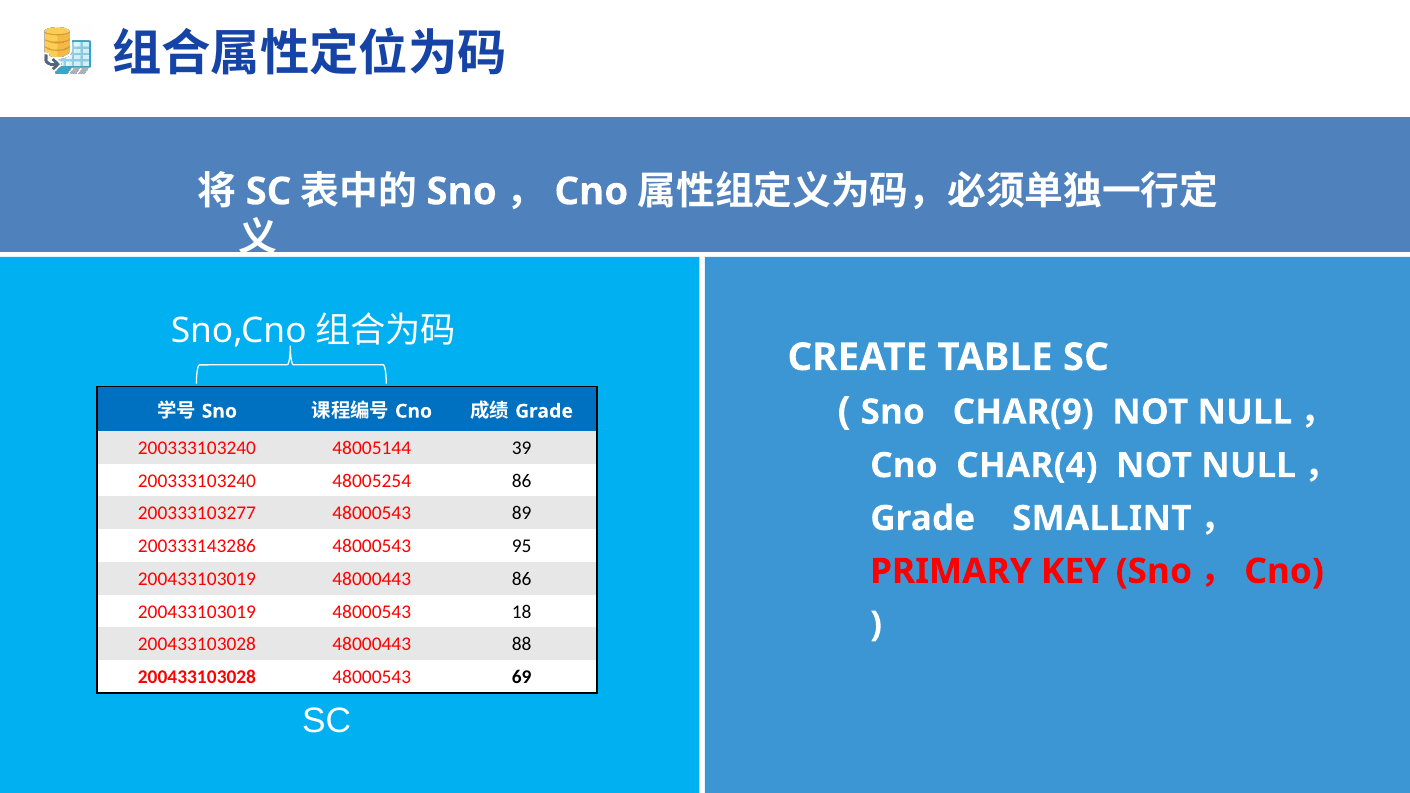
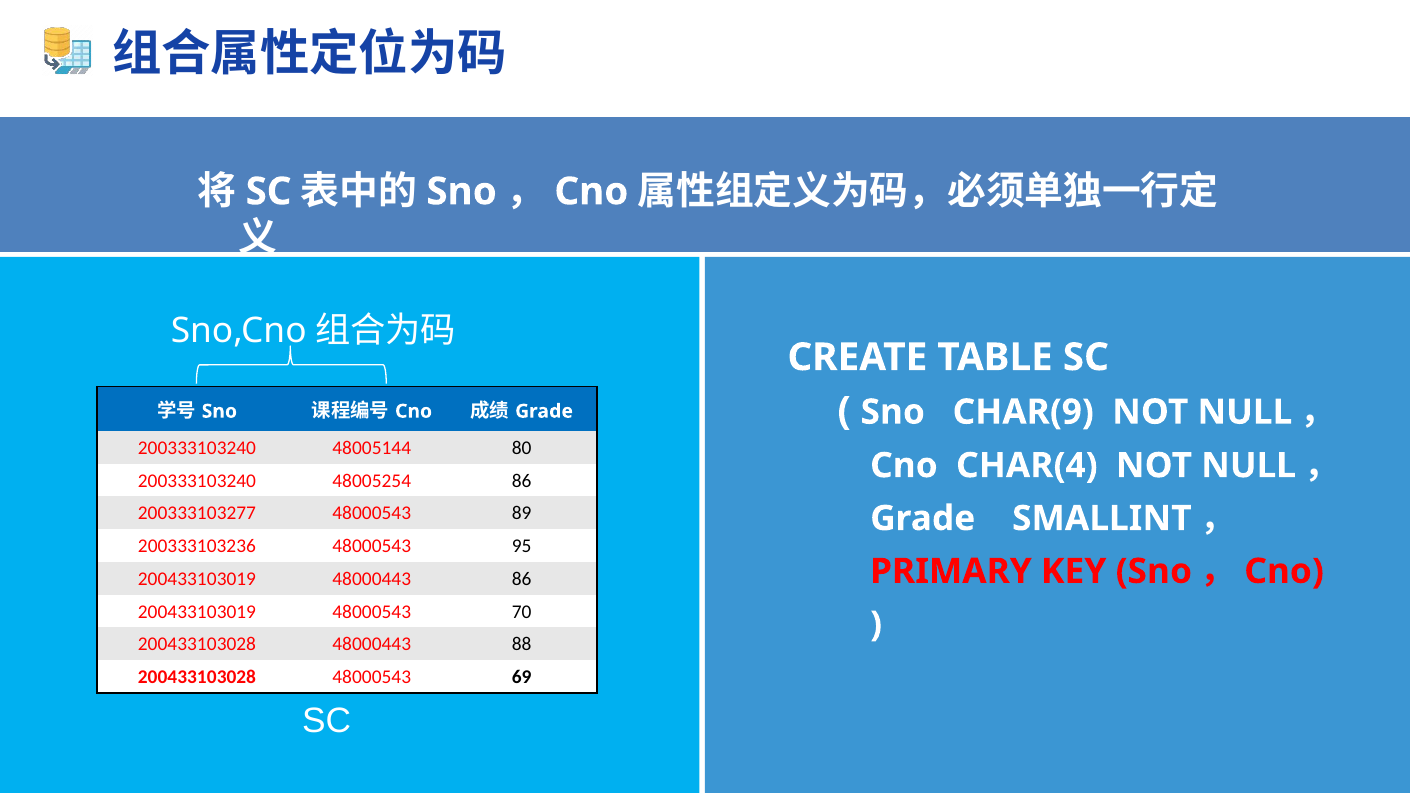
39: 39 -> 80
200333143286: 200333143286 -> 200333103236
18: 18 -> 70
